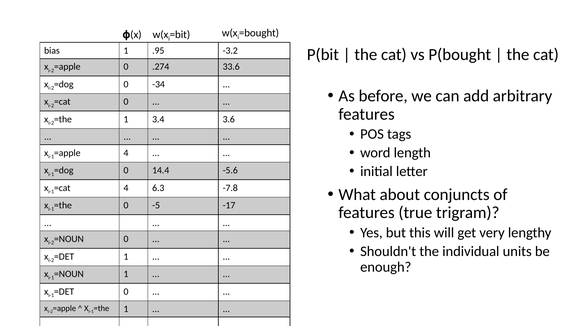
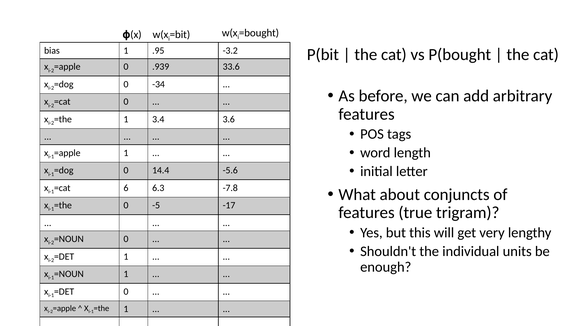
.274: .274 -> .939
4 at (126, 153): 4 -> 1
4 at (126, 188): 4 -> 6
